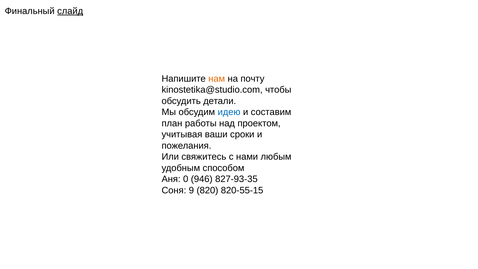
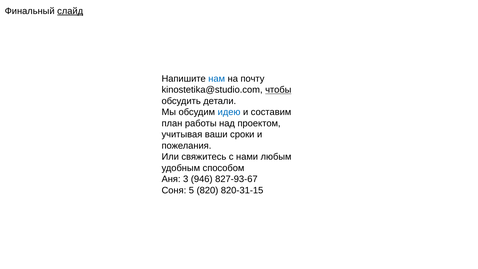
нам colour: orange -> blue
чтобы underline: none -> present
0: 0 -> 3
827-93-35: 827-93-35 -> 827-93-67
9: 9 -> 5
820-55-15: 820-55-15 -> 820-31-15
